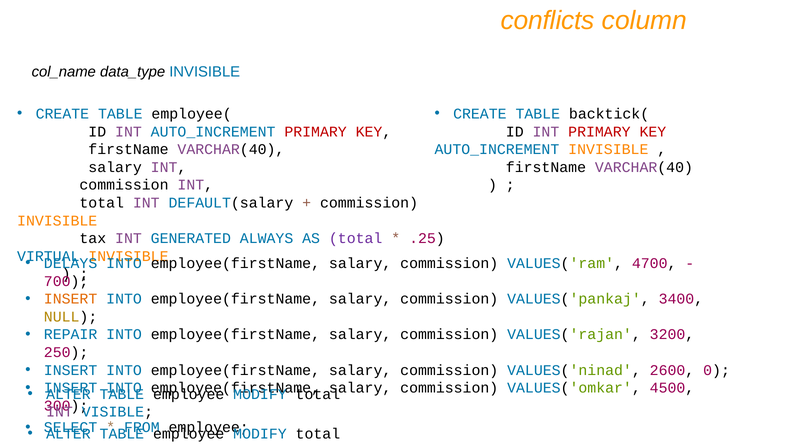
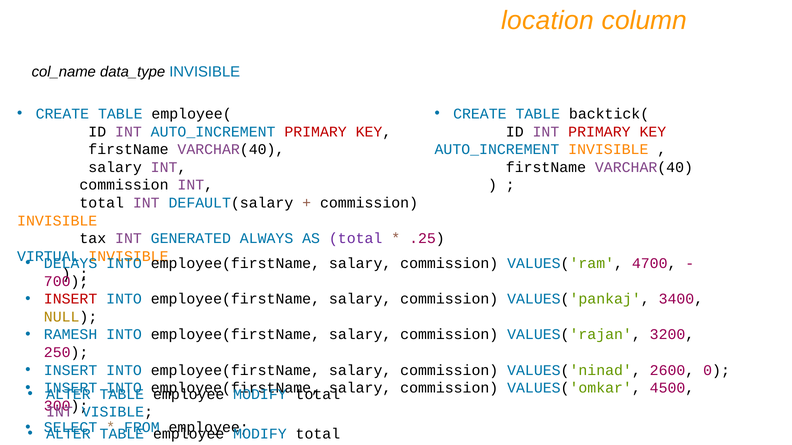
conflicts: conflicts -> location
INSERT at (71, 299) colour: orange -> red
REPAIR: REPAIR -> RAMESH
